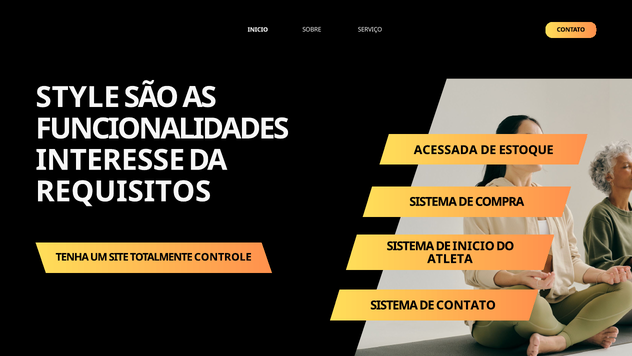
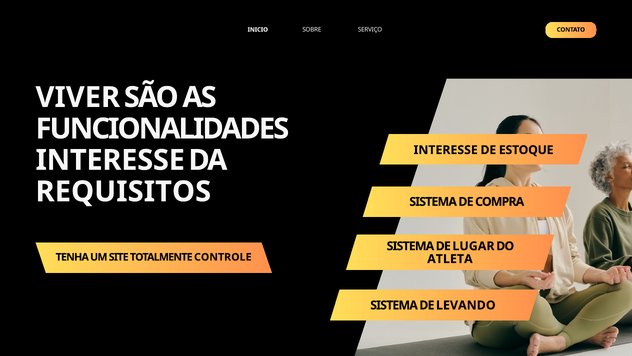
STYLE: STYLE -> VIVER
ACESSADA at (446, 150): ACESSADA -> INTERESSE
DE INICIO: INICIO -> LUGAR
DE CONTATO: CONTATO -> LEVANDO
